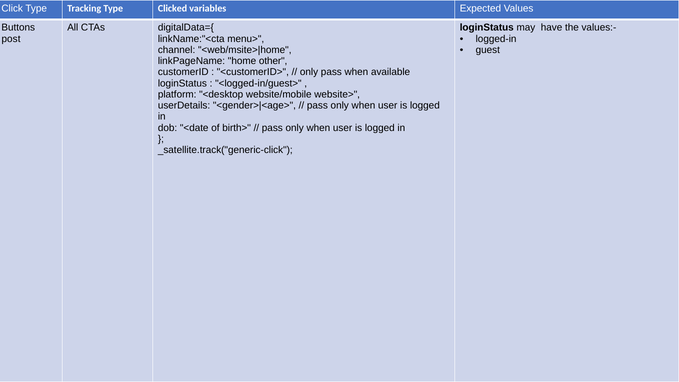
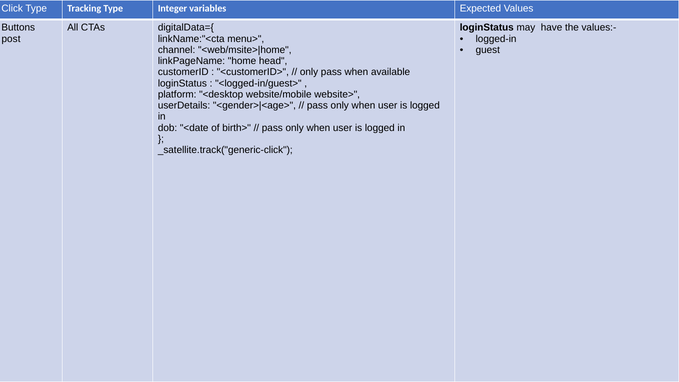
Clicked: Clicked -> Integer
other: other -> head
